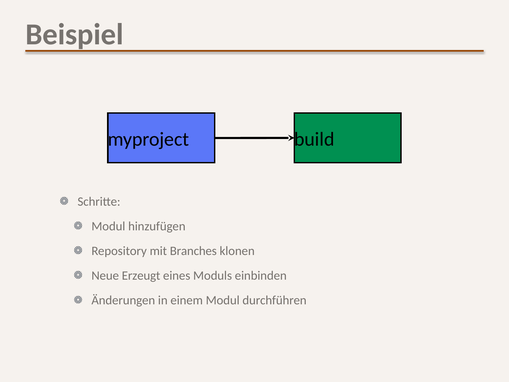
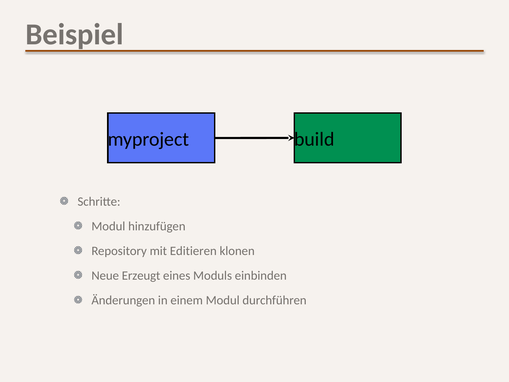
Branches: Branches -> Editieren
